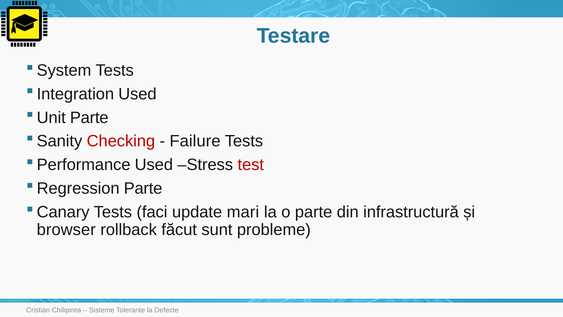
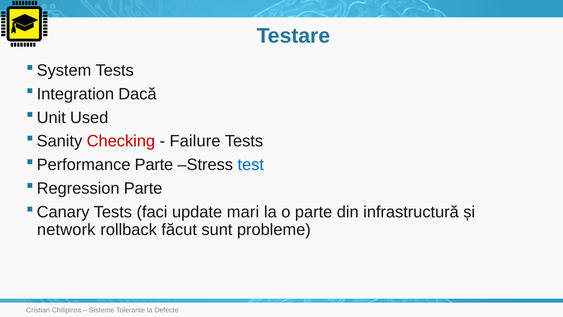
Used at (137, 94): Used -> Dacă
Parte at (89, 117): Parte -> Used
Used at (154, 165): Used -> Parte
test colour: red -> blue
browser: browser -> network
